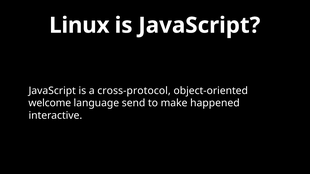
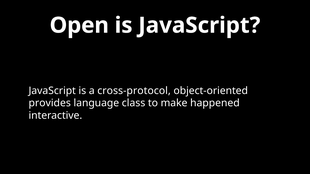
Linux: Linux -> Open
welcome: welcome -> provides
send: send -> class
